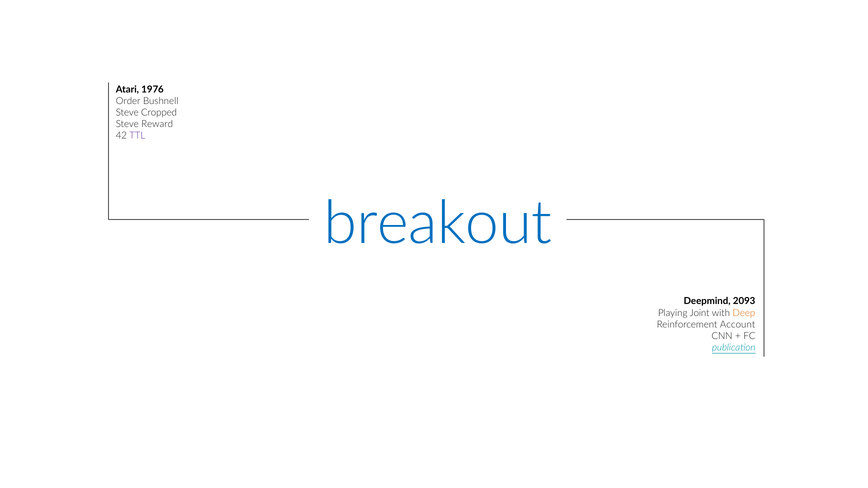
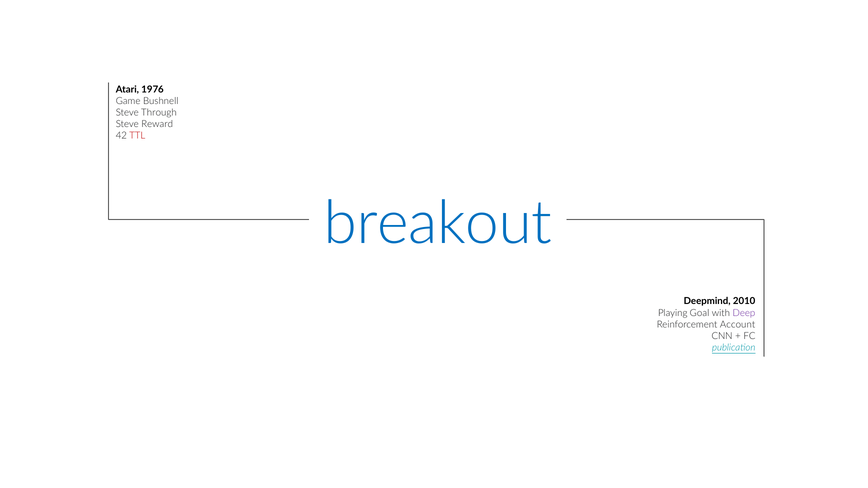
Order: Order -> Game
Cropped: Cropped -> Through
TTL colour: purple -> red
2093: 2093 -> 2010
Joint: Joint -> Goal
Deep colour: orange -> purple
